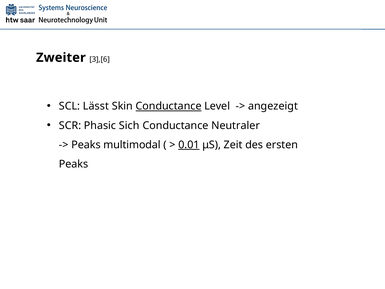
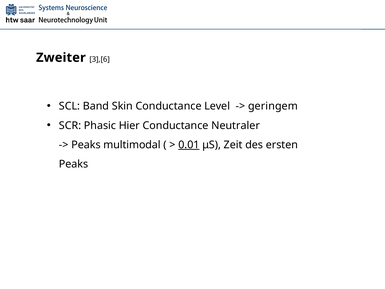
Lässt: Lässt -> Band
Conductance at (169, 106) underline: present -> none
angezeigt: angezeigt -> geringem
Sich: Sich -> Hier
